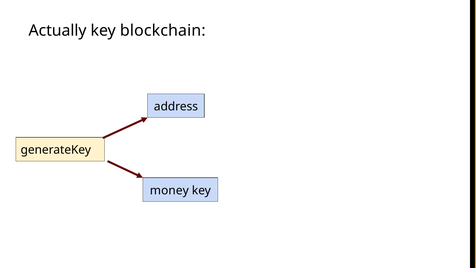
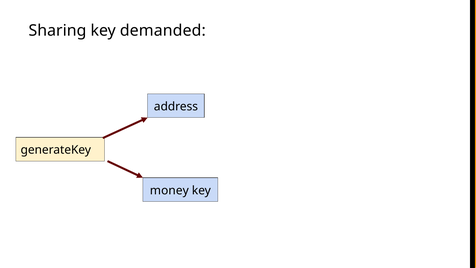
Actually: Actually -> Sharing
blockchain: blockchain -> demanded
